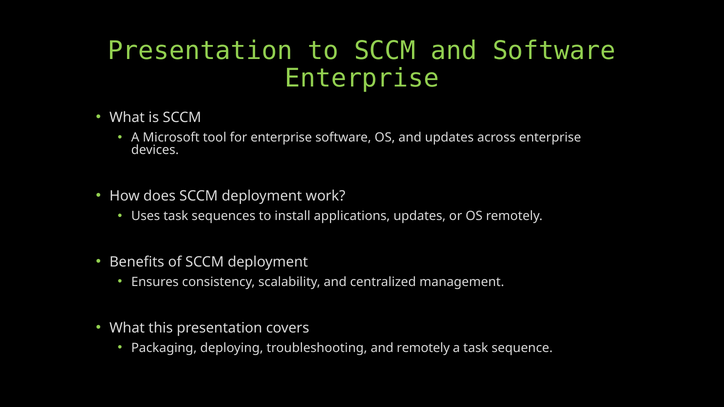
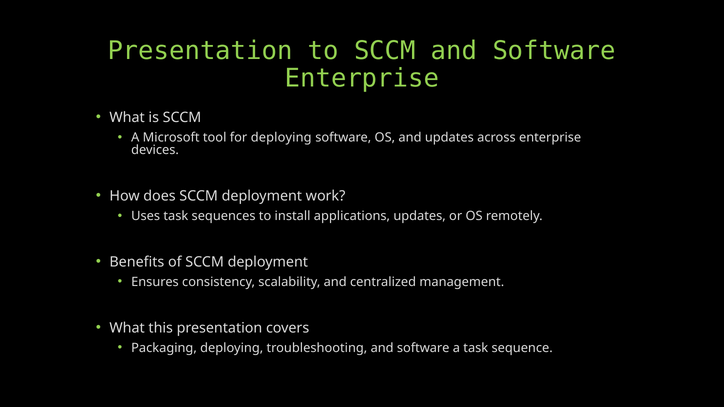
for enterprise: enterprise -> deploying
troubleshooting and remotely: remotely -> software
